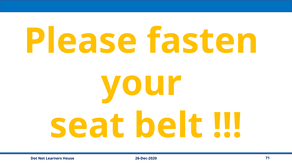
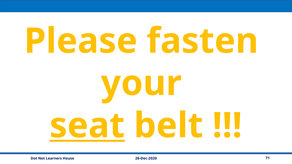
seat underline: none -> present
